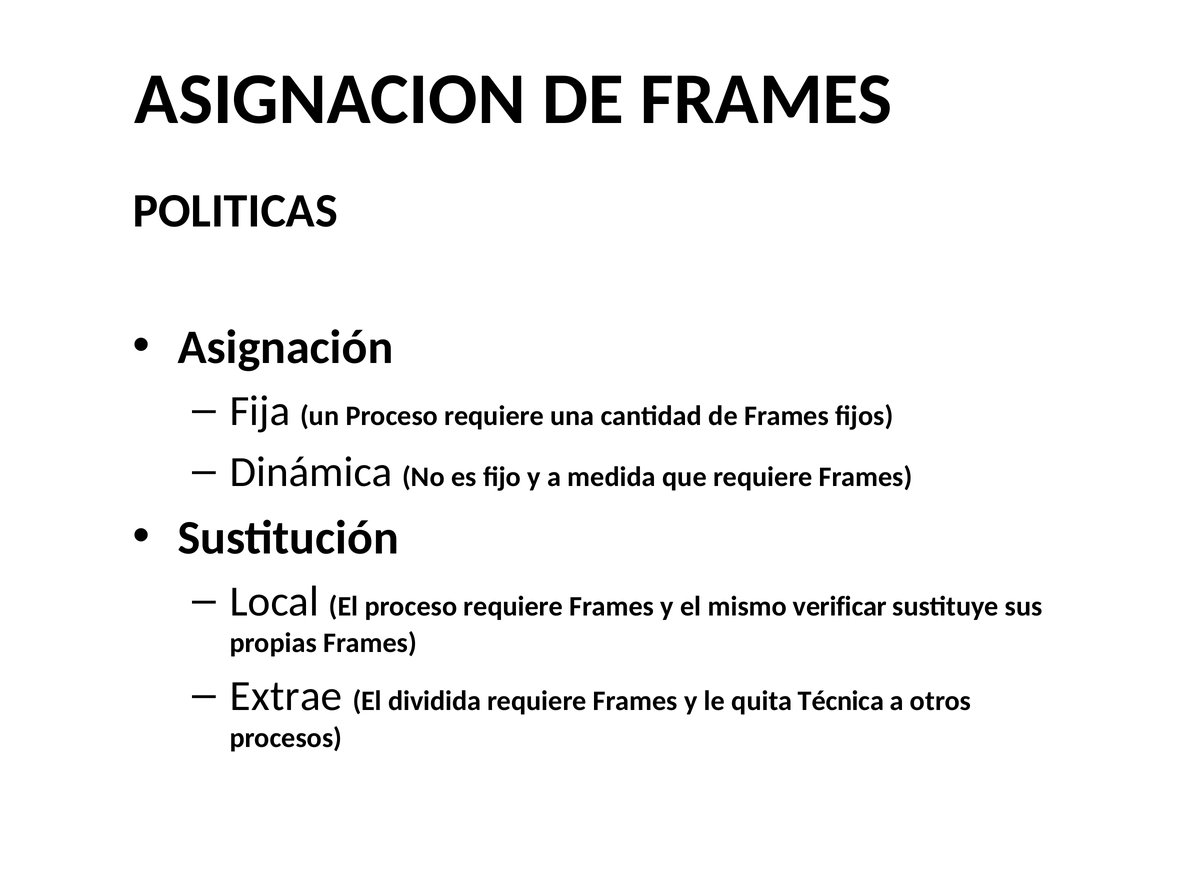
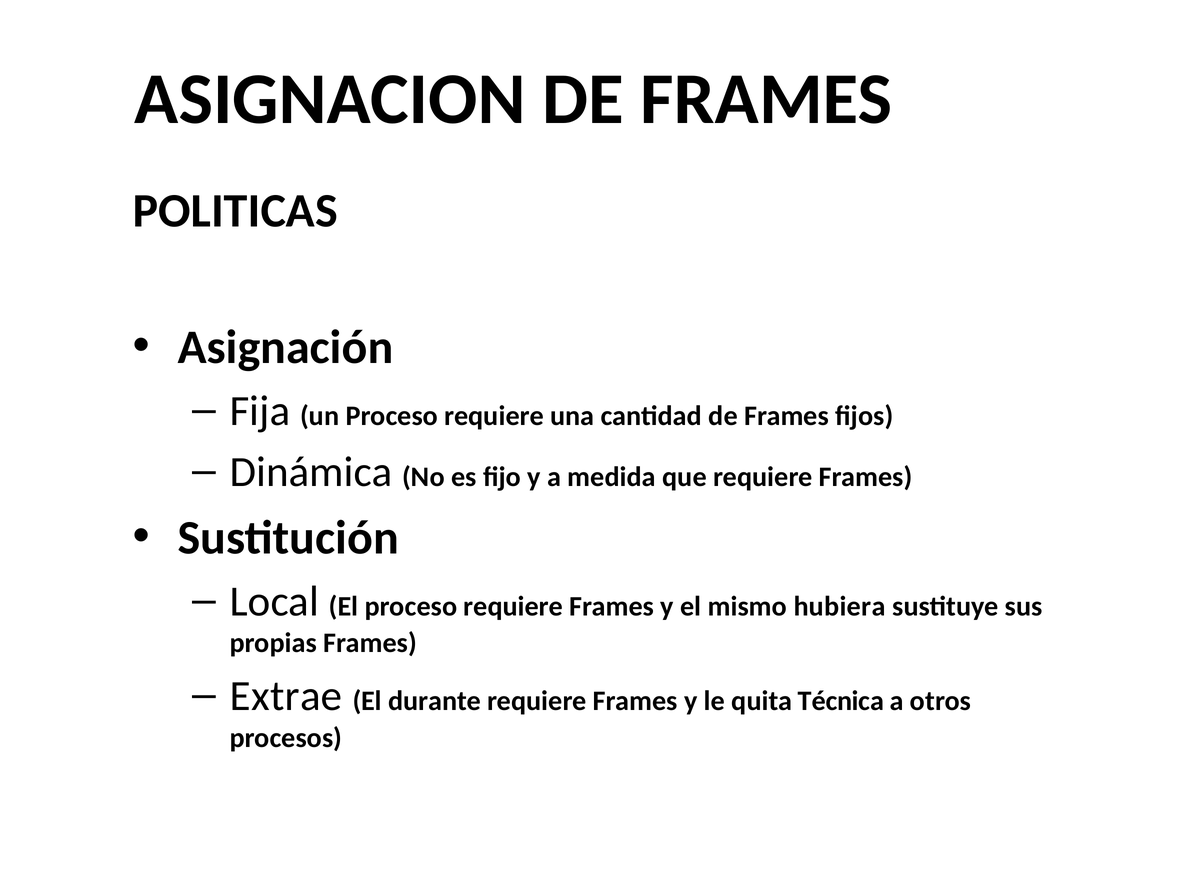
verificar: verificar -> hubiera
dividida: dividida -> durante
